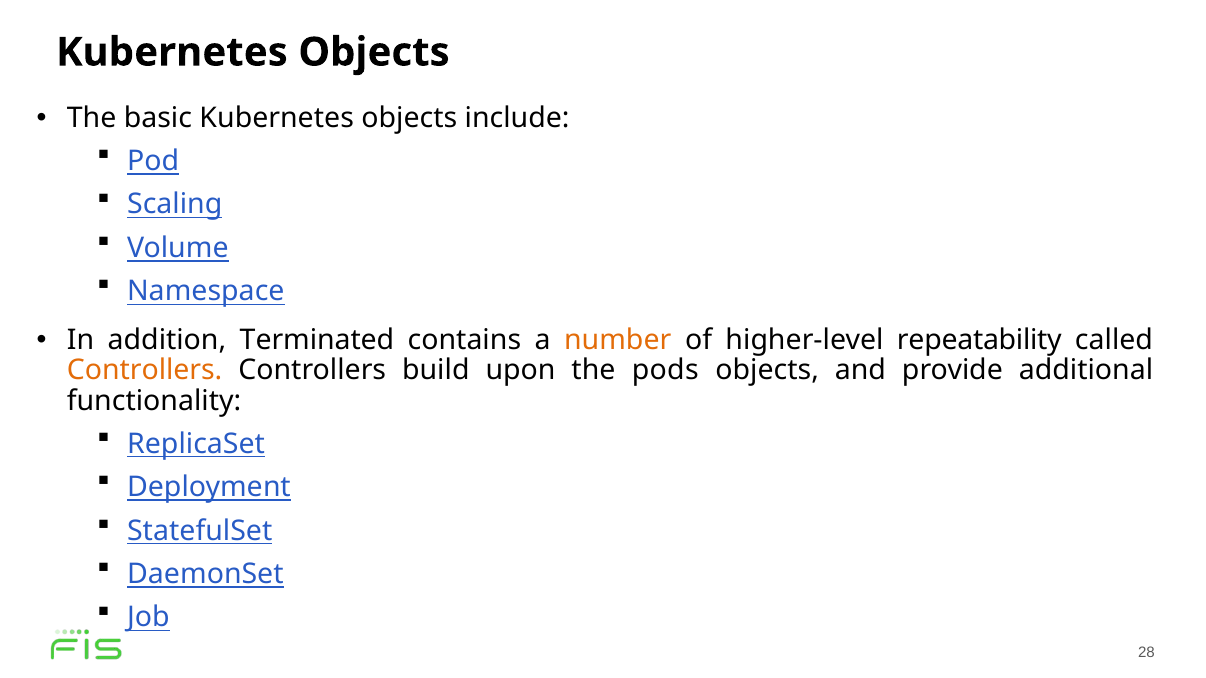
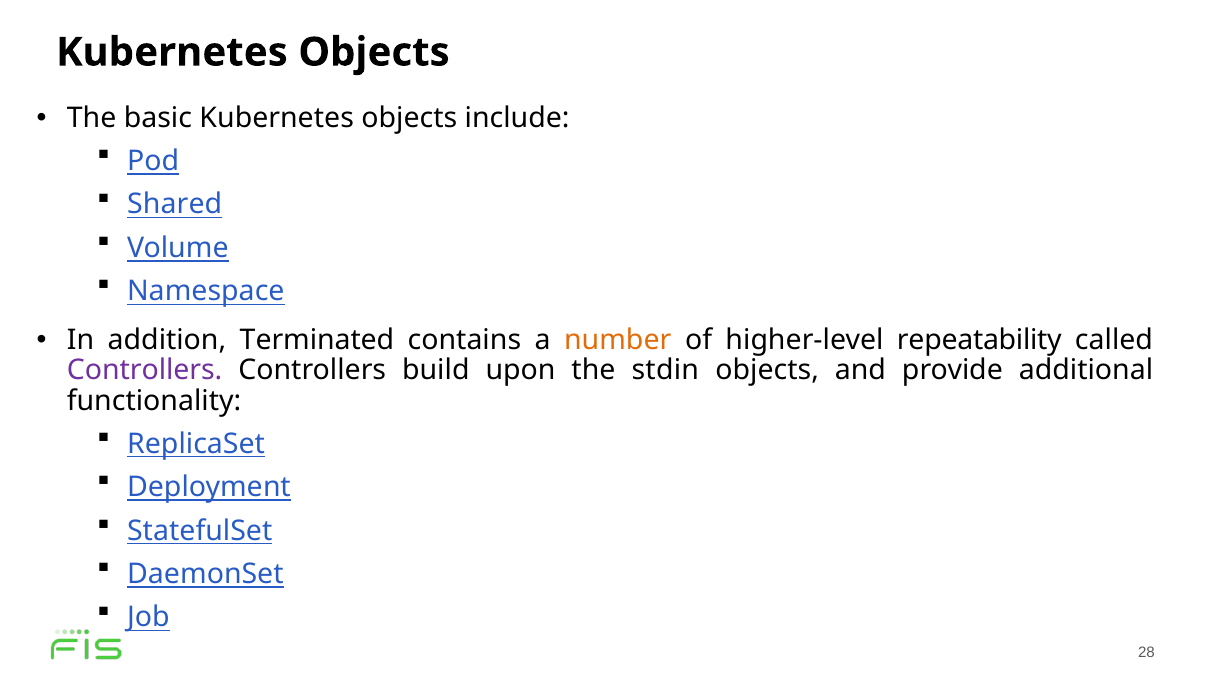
Scaling: Scaling -> Shared
Controllers at (145, 371) colour: orange -> purple
pods: pods -> stdin
